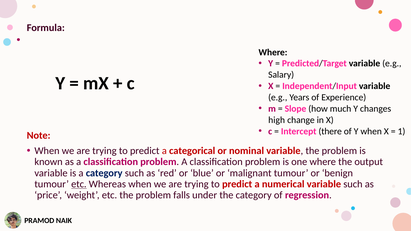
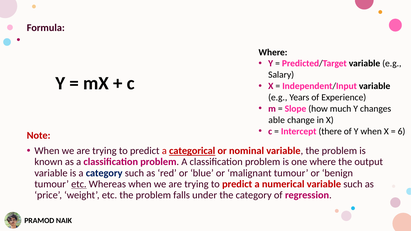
high: high -> able
1: 1 -> 6
categorical underline: none -> present
